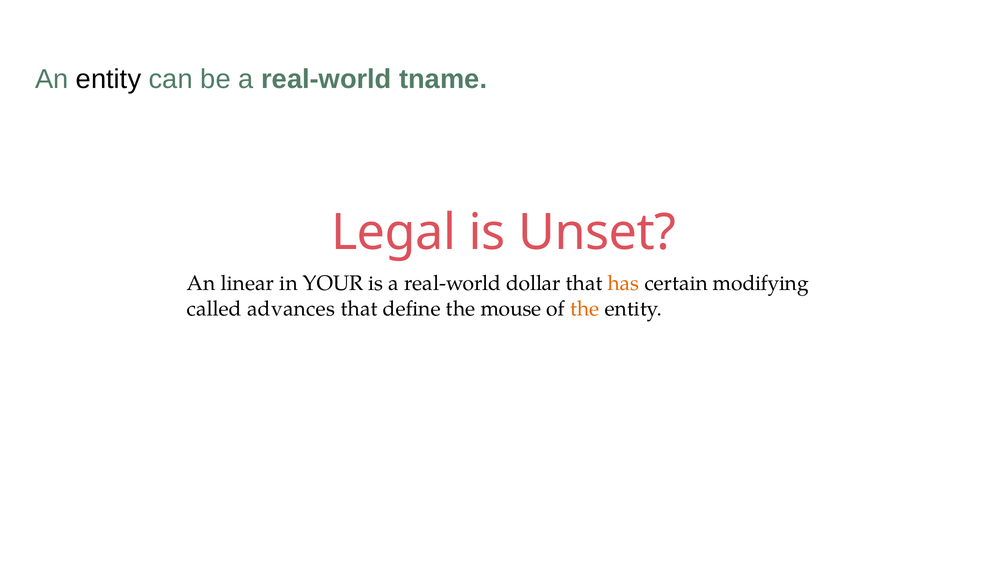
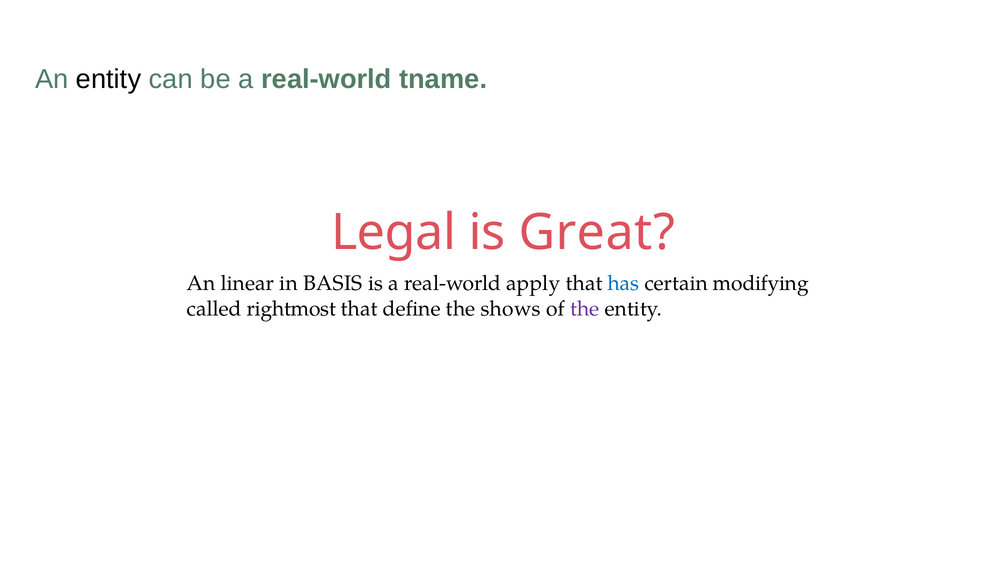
Unset: Unset -> Great
YOUR: YOUR -> BASIS
dollar: dollar -> apply
has colour: orange -> blue
advances: advances -> rightmost
mouse: mouse -> shows
the at (585, 308) colour: orange -> purple
